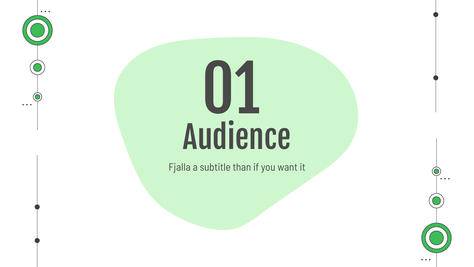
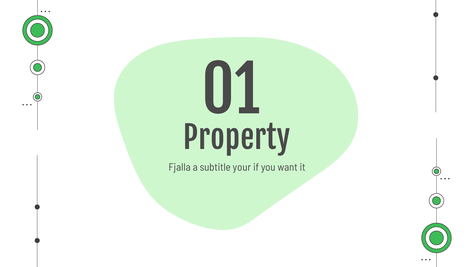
Audience: Audience -> Property
than: than -> your
